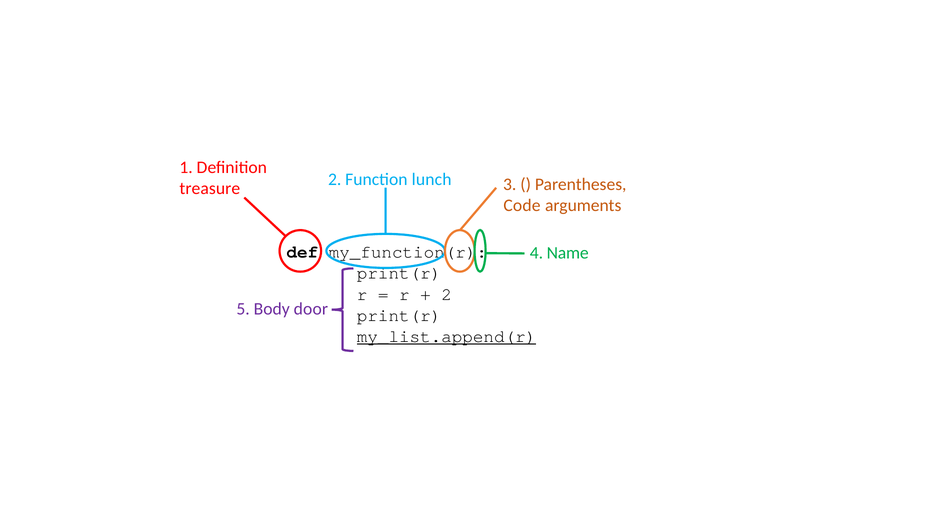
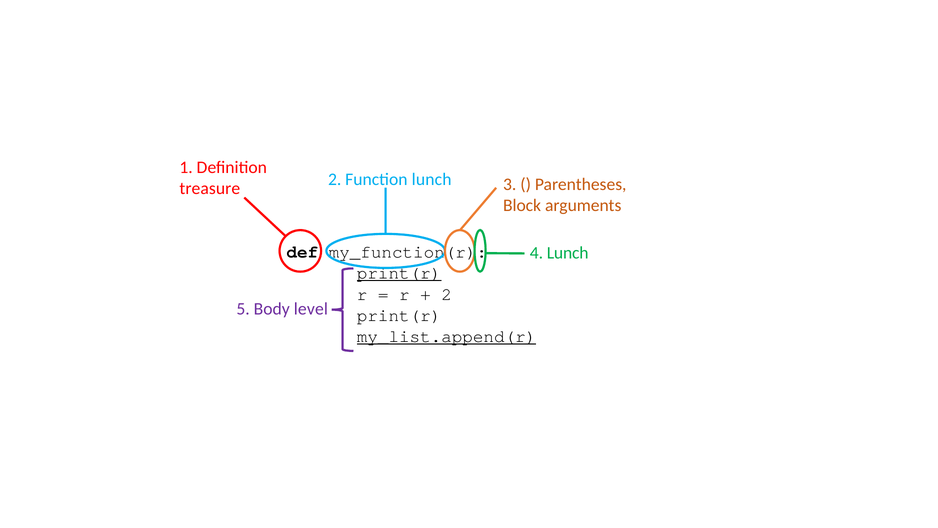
Code: Code -> Block
4 Name: Name -> Lunch
print(r at (399, 273) underline: none -> present
door: door -> level
